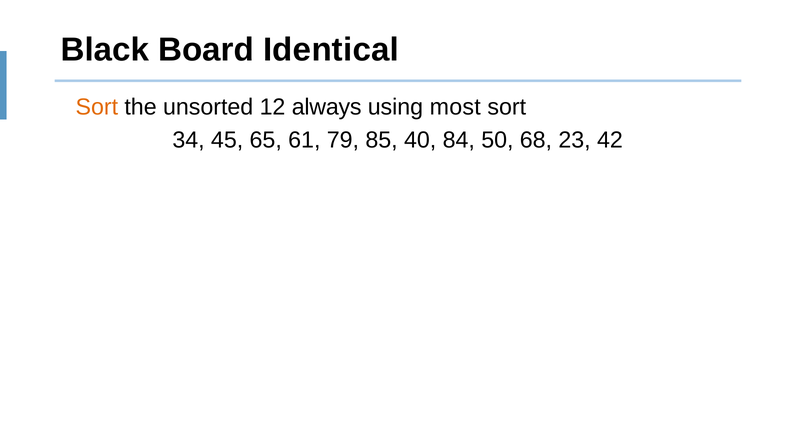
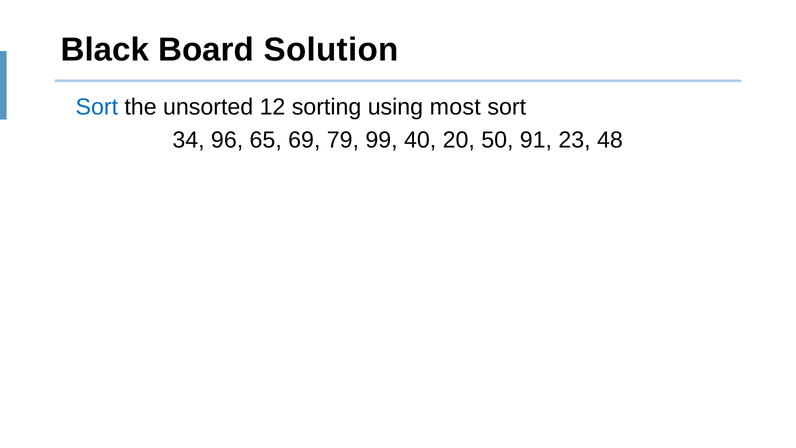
Identical: Identical -> Solution
Sort at (97, 107) colour: orange -> blue
always: always -> sorting
45: 45 -> 96
61: 61 -> 69
85: 85 -> 99
84: 84 -> 20
68: 68 -> 91
42: 42 -> 48
